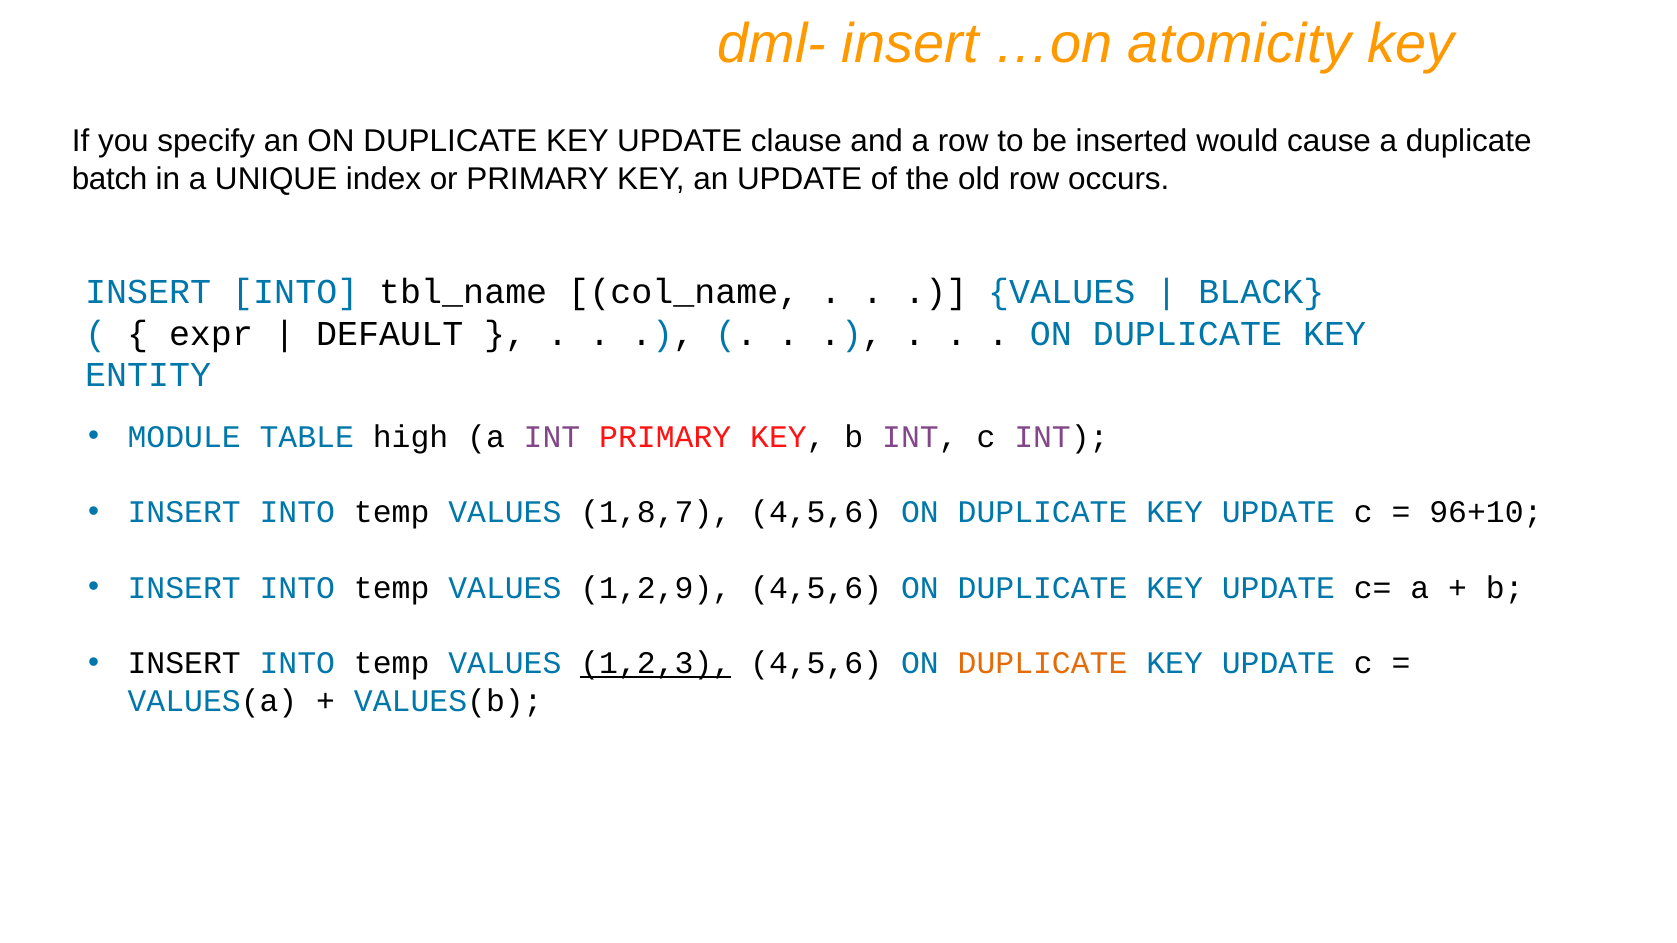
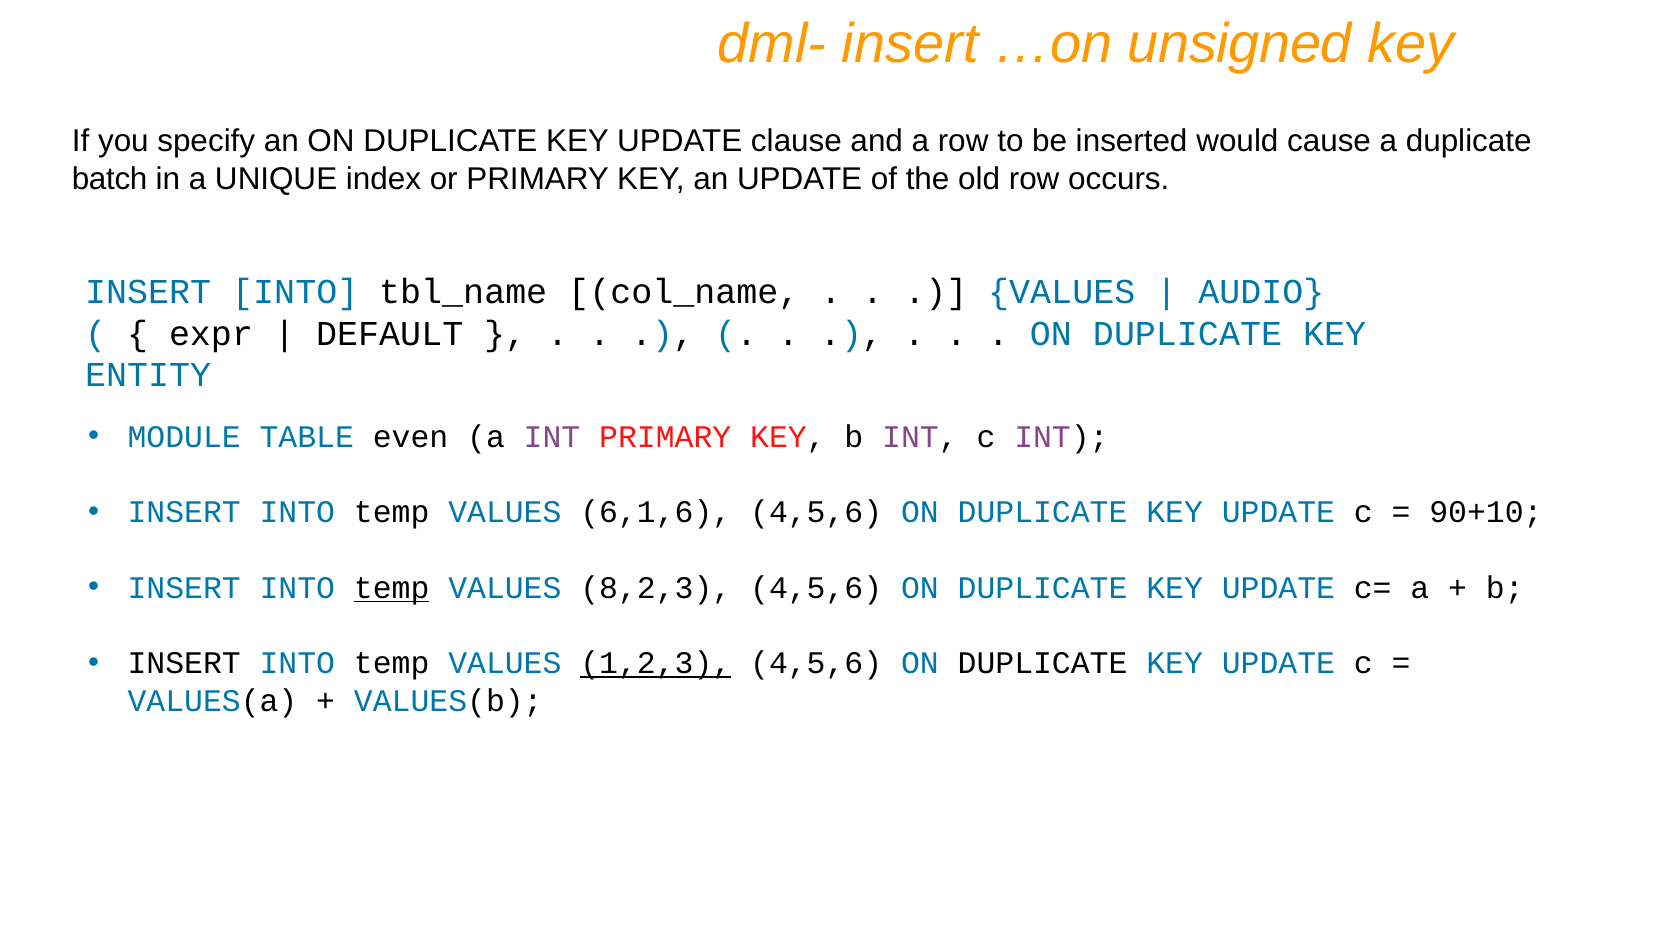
atomicity: atomicity -> unsigned
BLACK: BLACK -> AUDIO
high: high -> even
1,8,7: 1,8,7 -> 6,1,6
96+10: 96+10 -> 90+10
temp at (392, 588) underline: none -> present
1,2,9: 1,2,9 -> 8,2,3
DUPLICATE at (1043, 664) colour: orange -> black
